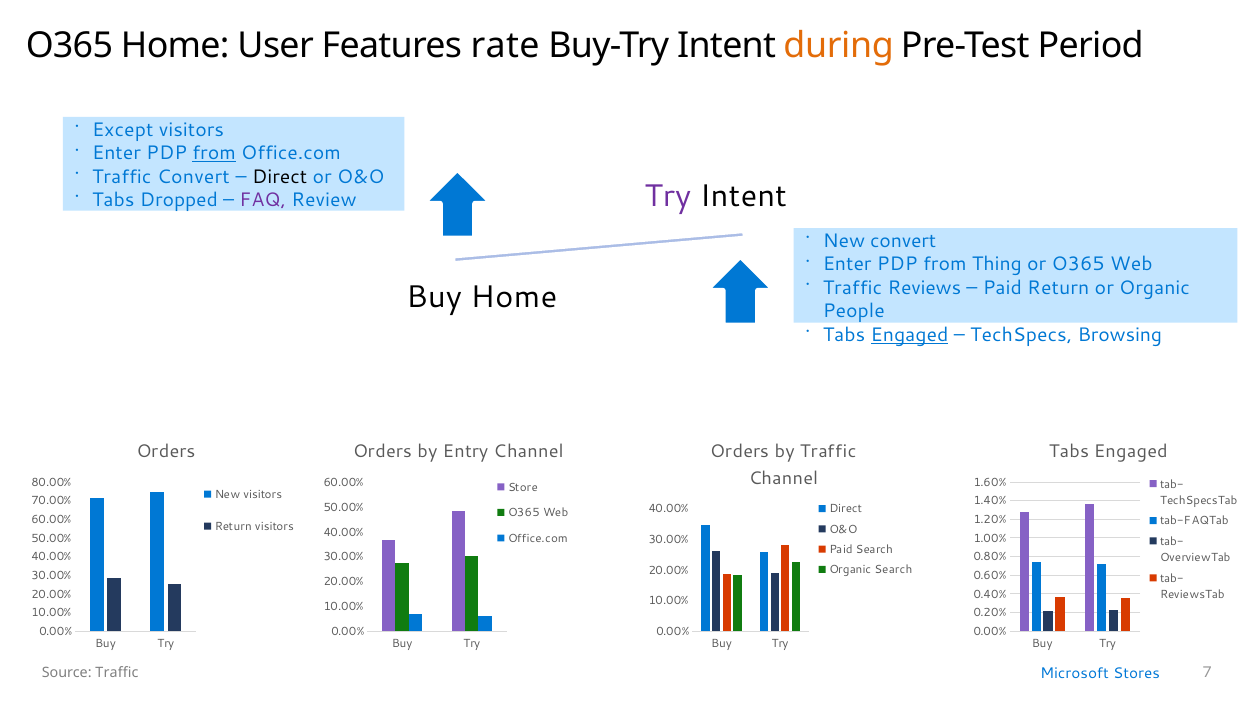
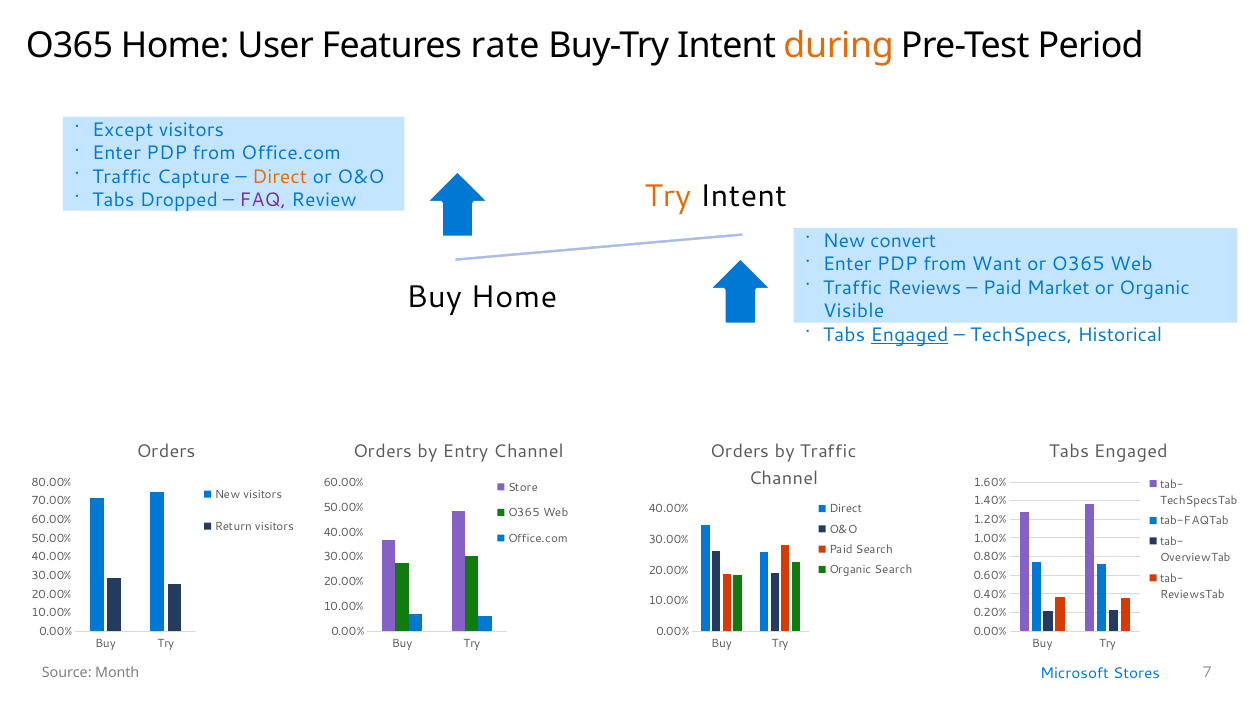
from at (214, 153) underline: present -> none
Traffic Convert: Convert -> Capture
Direct at (280, 177) colour: black -> orange
Try at (668, 197) colour: purple -> orange
Thing: Thing -> Want
Paid Return: Return -> Market
People: People -> Visible
Browsing: Browsing -> Historical
Source Traffic: Traffic -> Month
